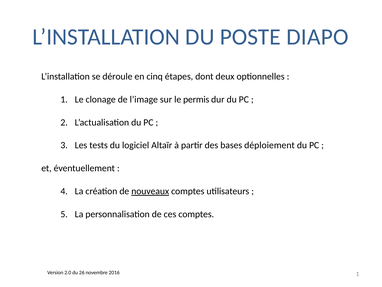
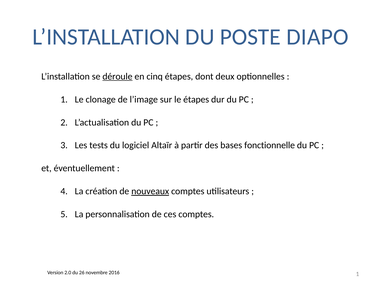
déroule underline: none -> present
le permis: permis -> étapes
déploiement: déploiement -> fonctionnelle
